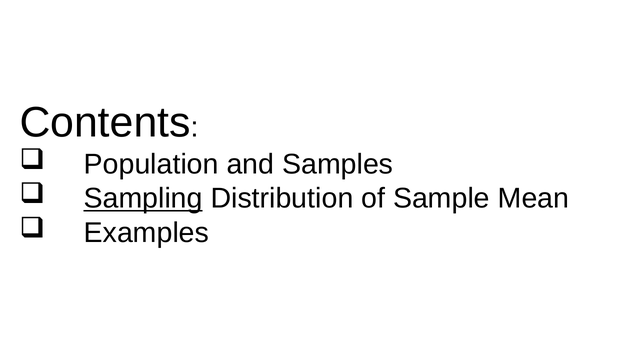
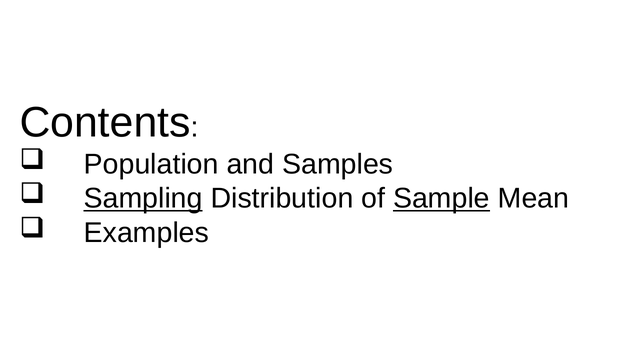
Sample underline: none -> present
